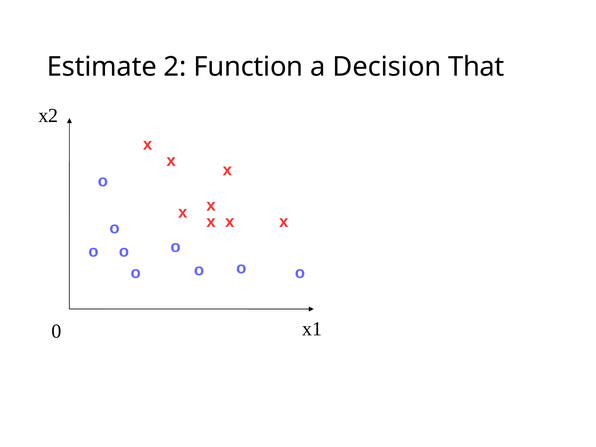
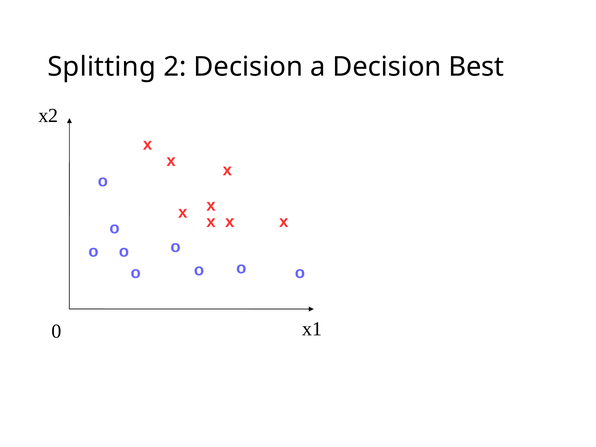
Estimate: Estimate -> Splitting
2 Function: Function -> Decision
That: That -> Best
